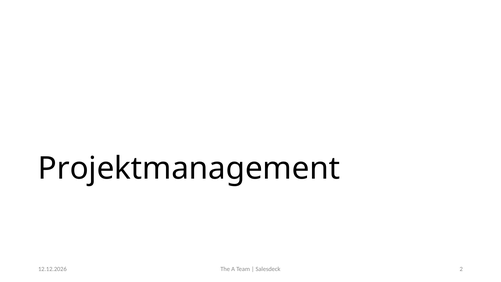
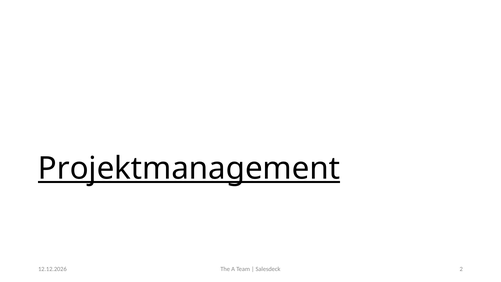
Projektmanagement underline: none -> present
